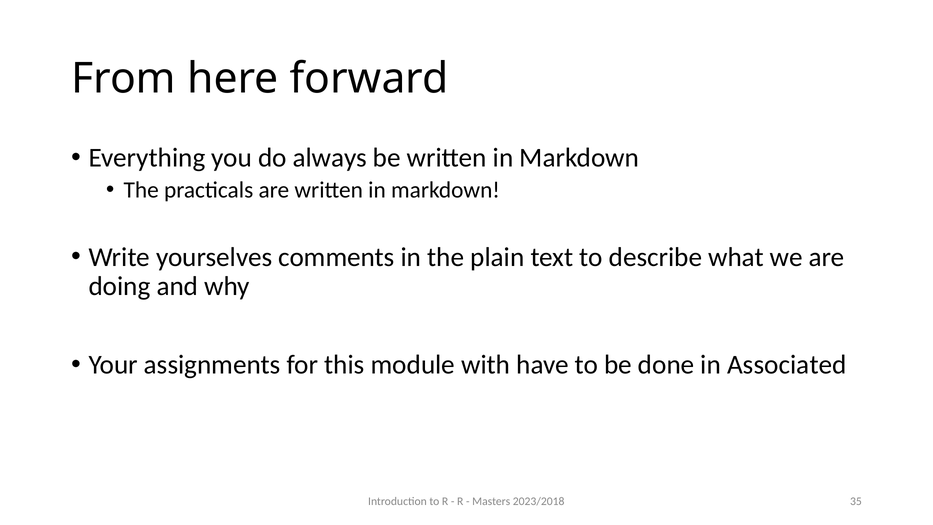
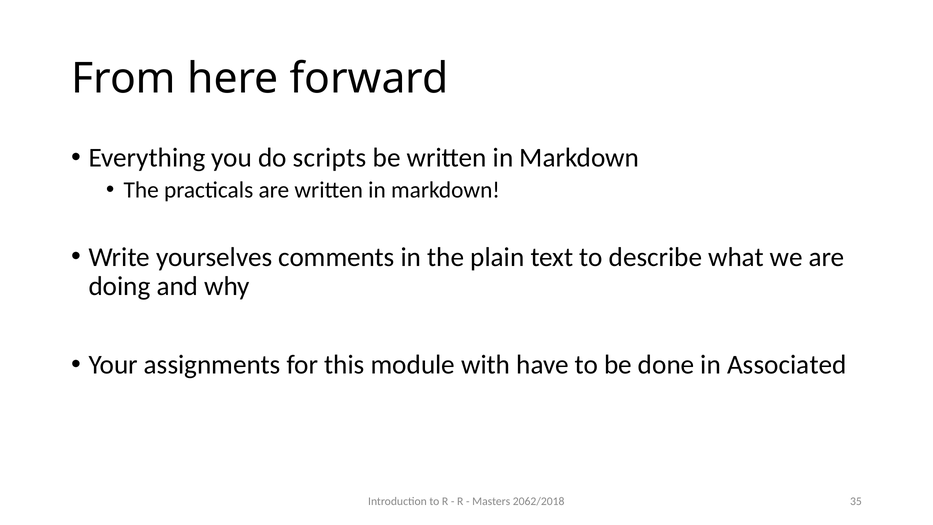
always: always -> scripts
2023/2018: 2023/2018 -> 2062/2018
